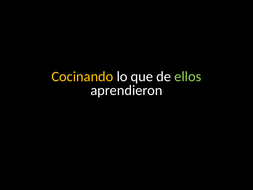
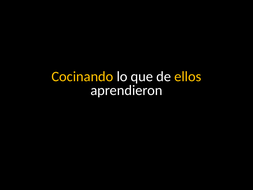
ellos colour: light green -> yellow
